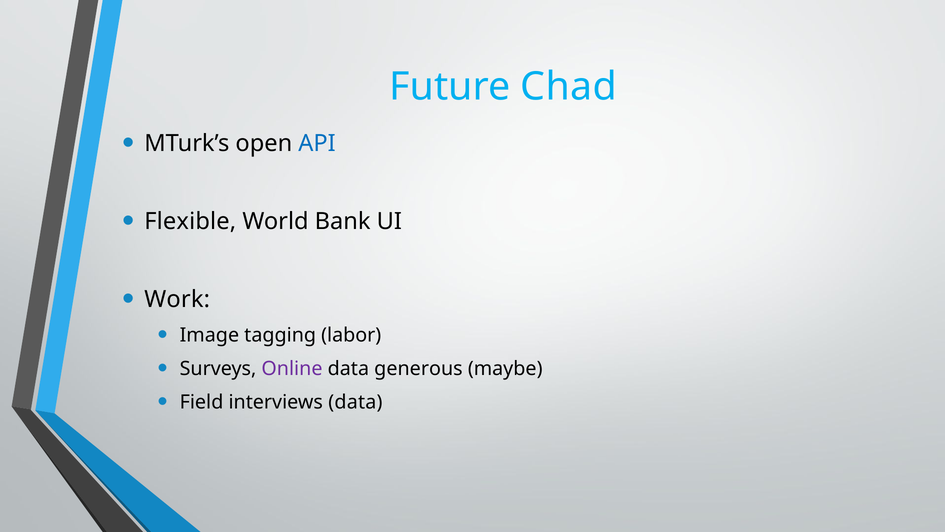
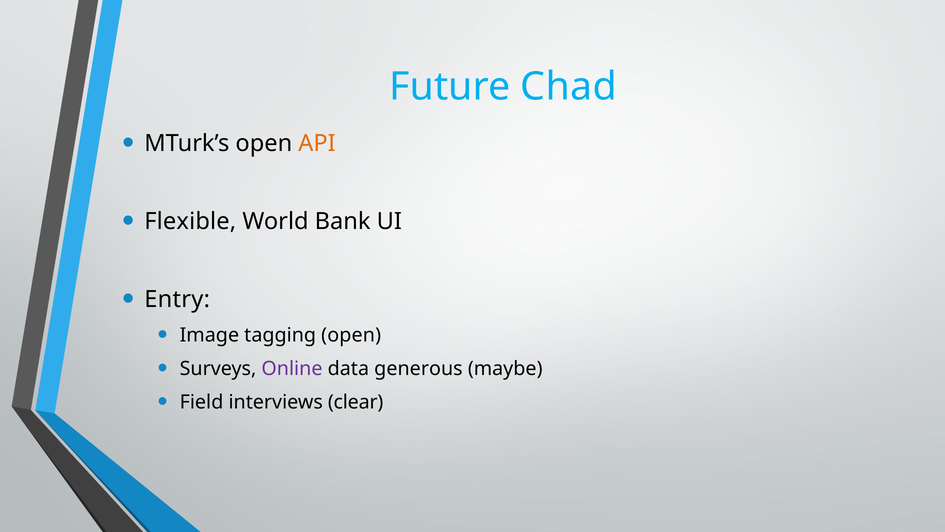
API colour: blue -> orange
Work: Work -> Entry
tagging labor: labor -> open
interviews data: data -> clear
